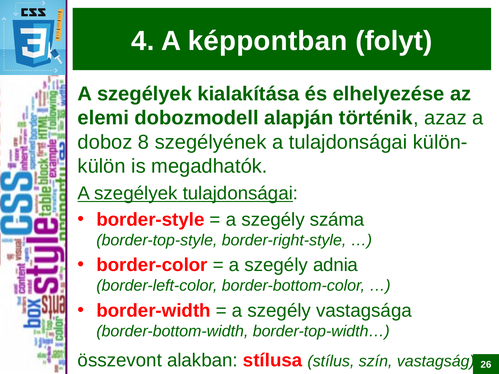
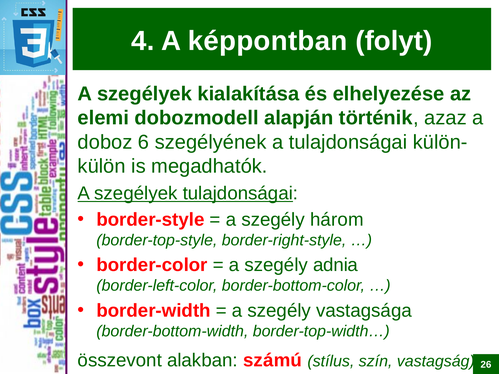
8: 8 -> 6
száma: száma -> három
stílusa: stílusa -> számú
